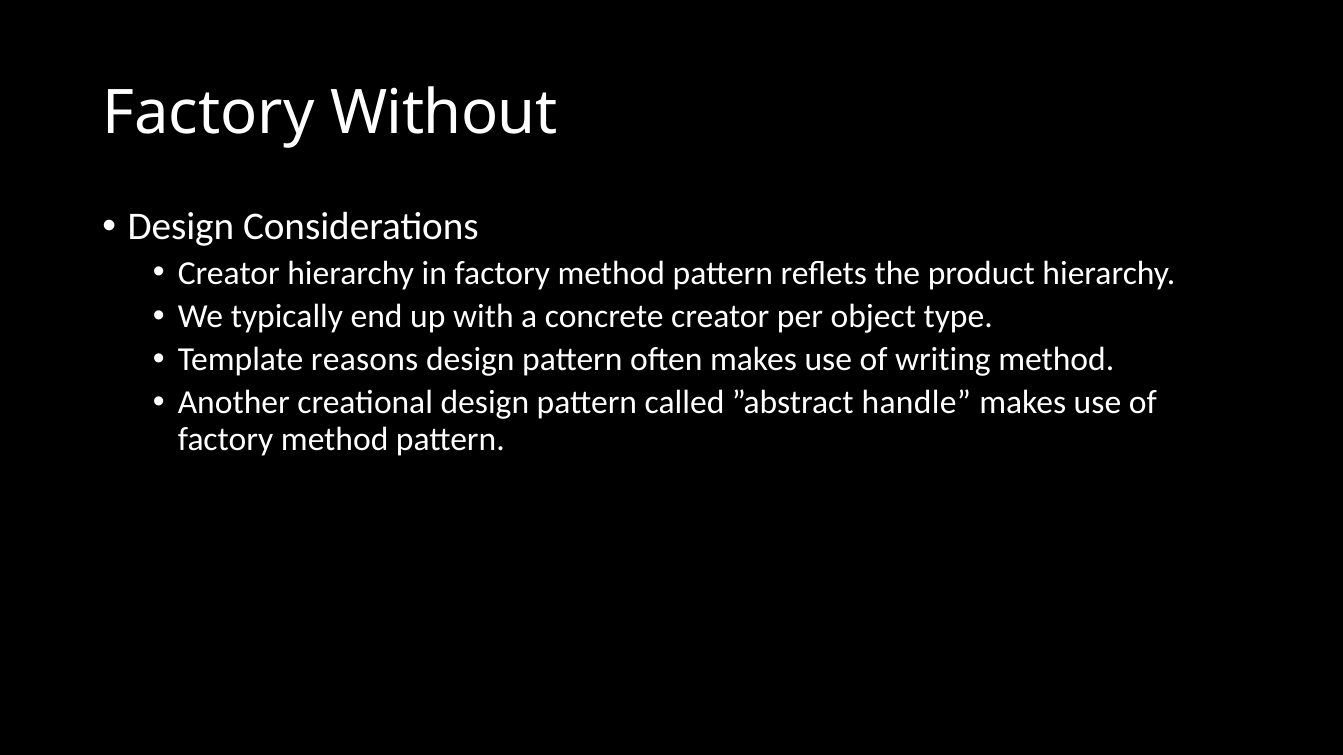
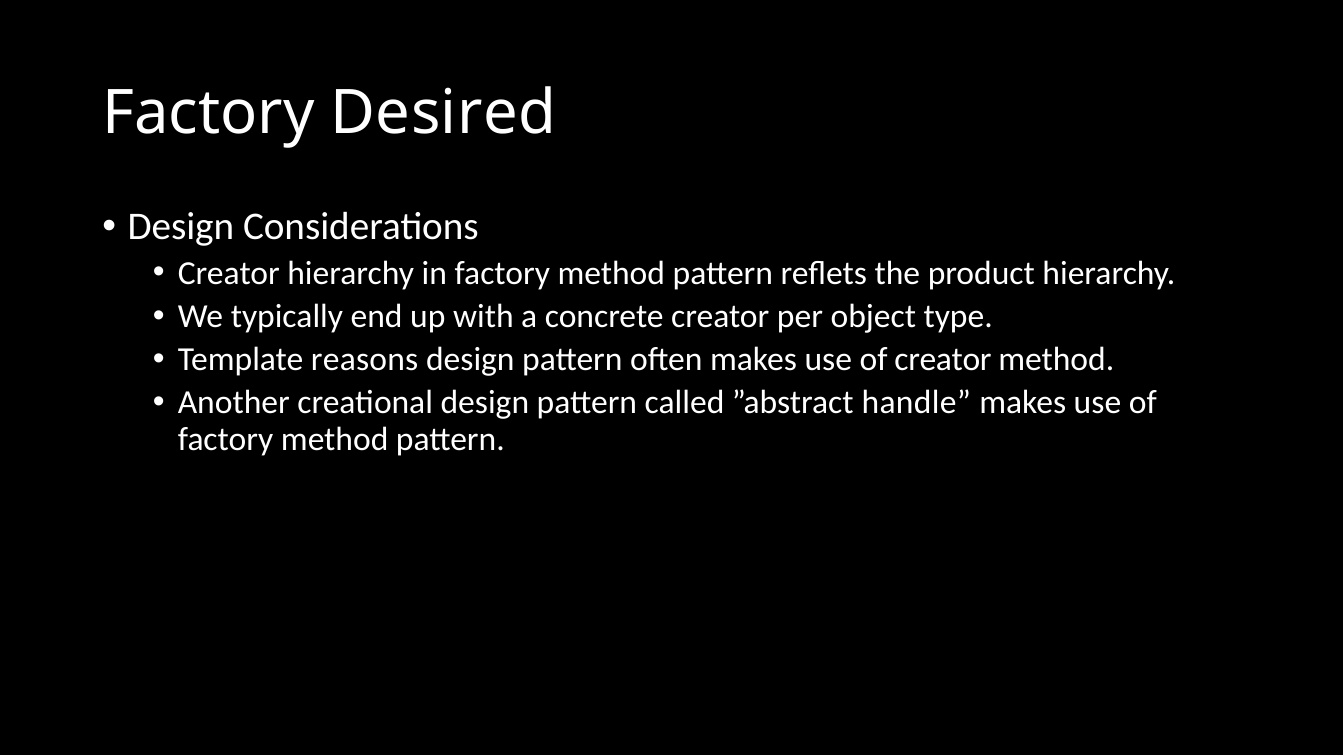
Without: Without -> Desired
of writing: writing -> creator
